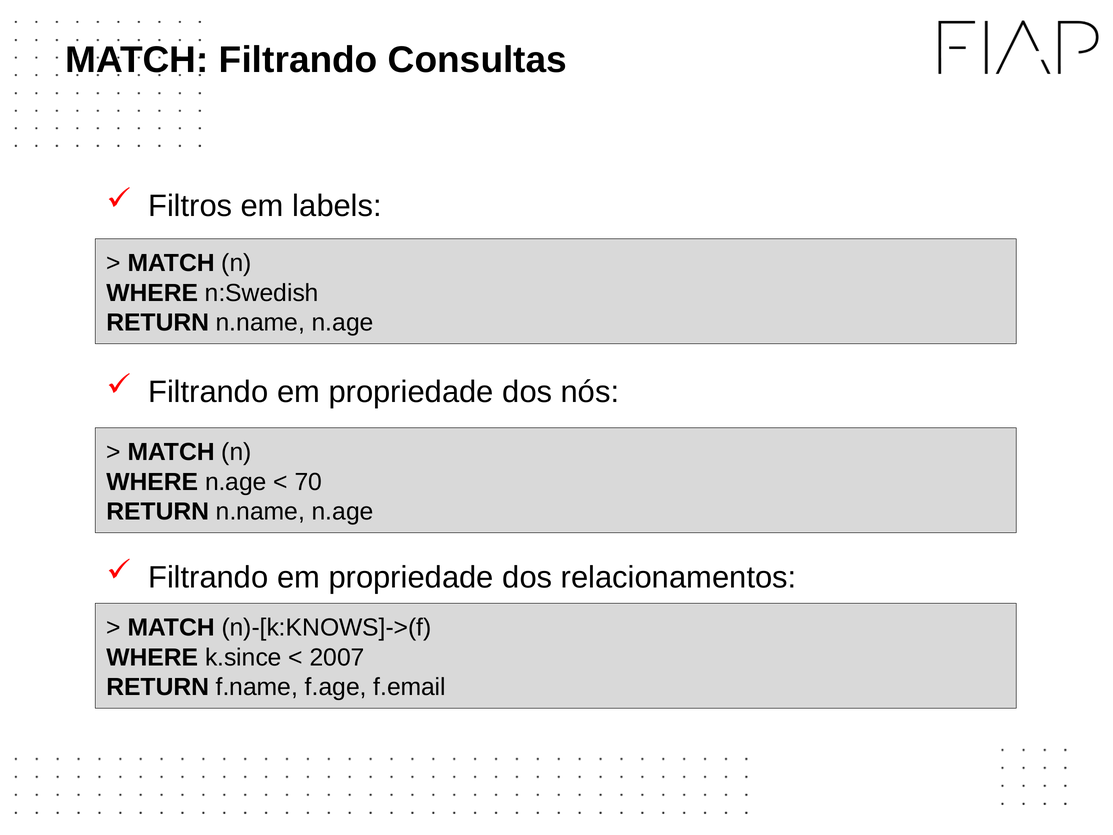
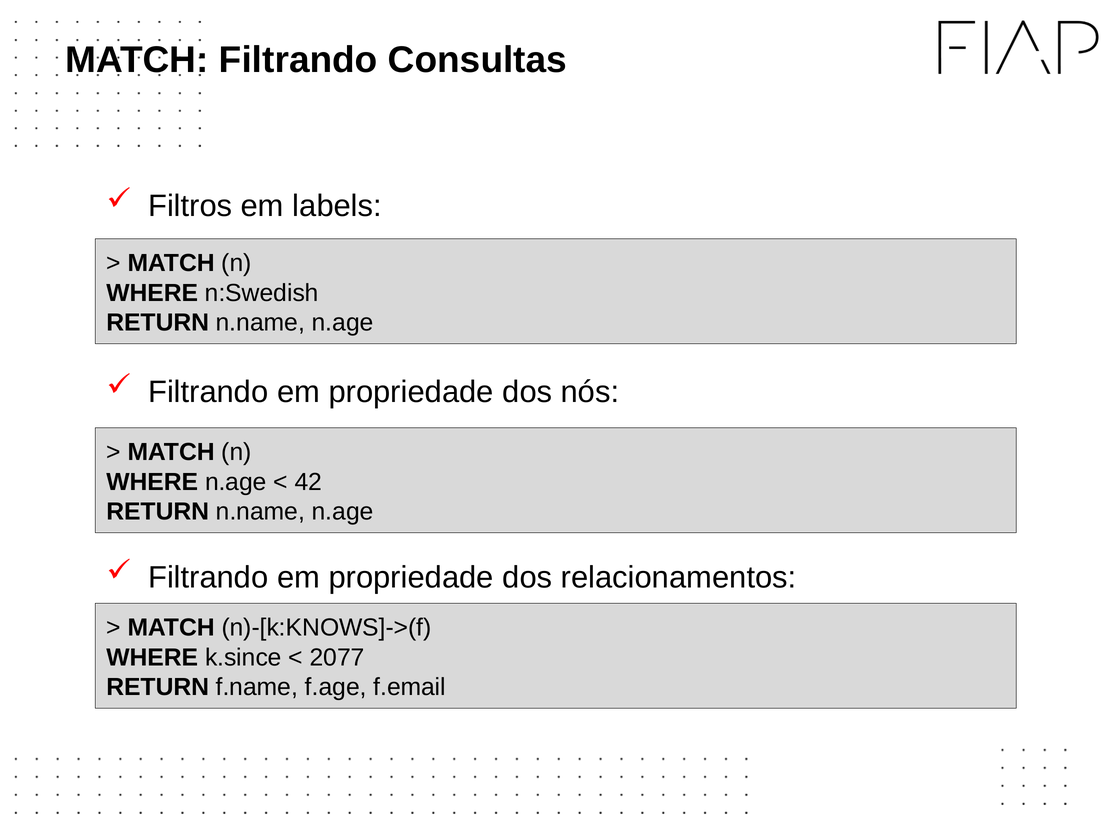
70: 70 -> 42
2007: 2007 -> 2077
